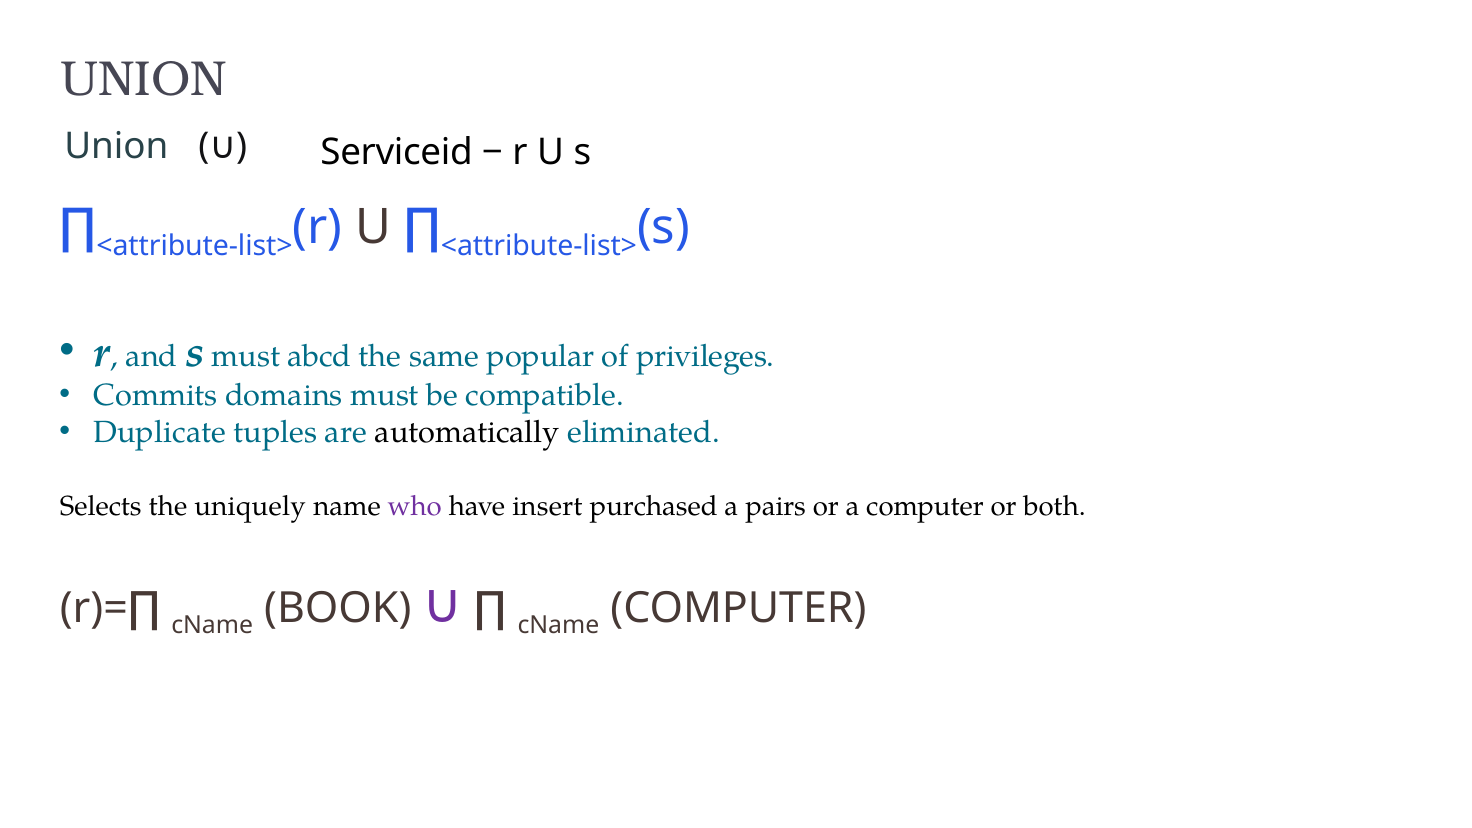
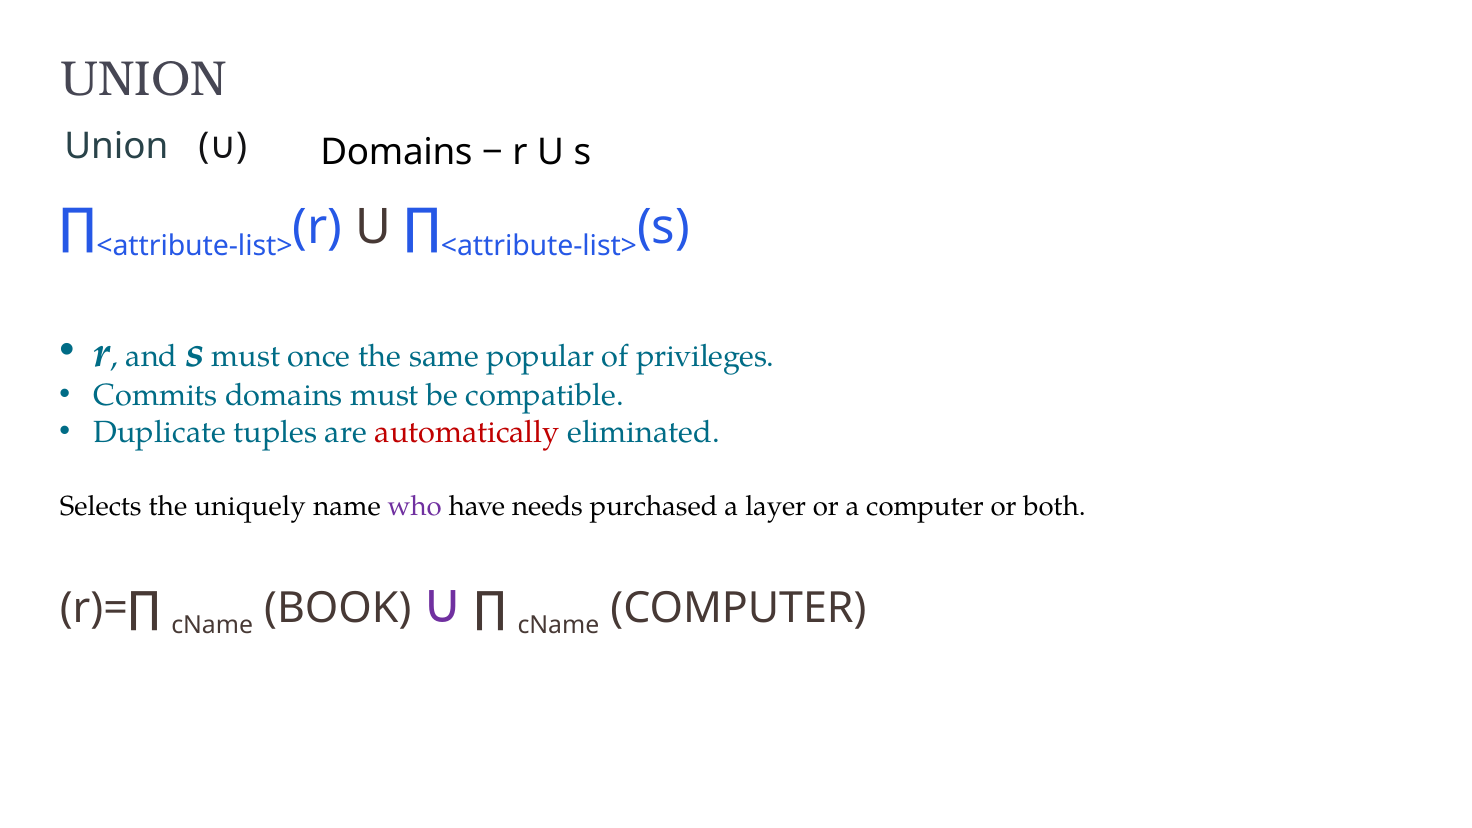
Serviceid at (397, 152): Serviceid -> Domains
abcd: abcd -> once
automatically colour: black -> red
insert: insert -> needs
pairs: pairs -> layer
